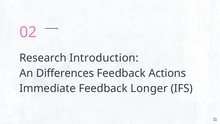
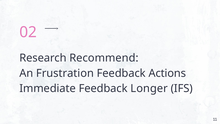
Introduction: Introduction -> Recommend
Differences: Differences -> Frustration
